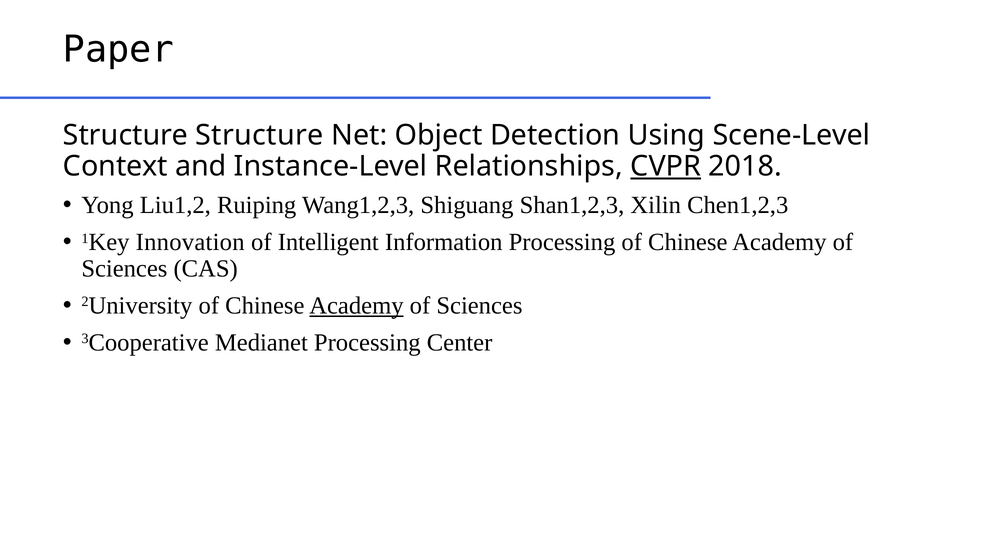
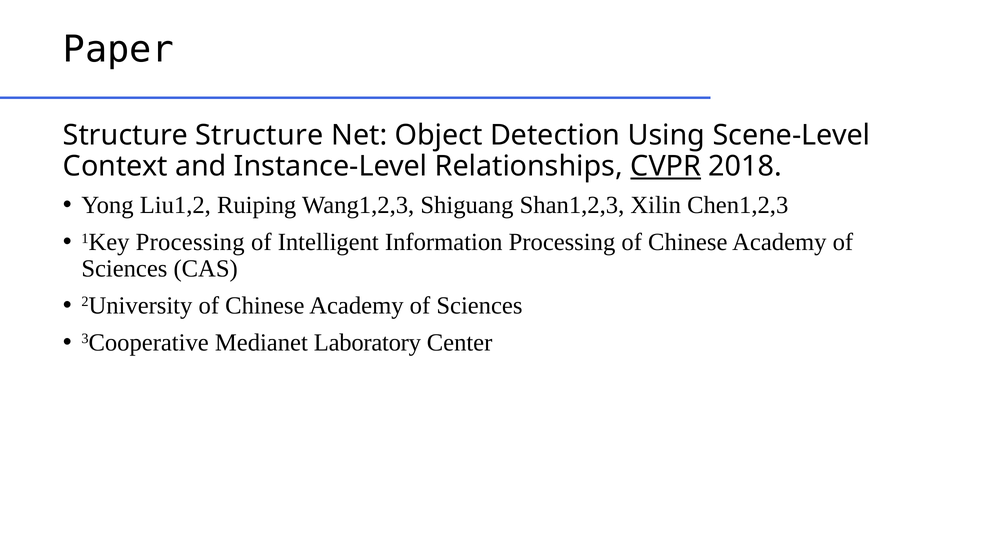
1Key Innovation: Innovation -> Processing
Academy at (356, 306) underline: present -> none
Medianet Processing: Processing -> Laboratory
